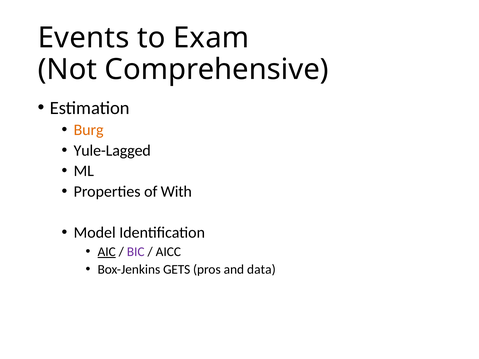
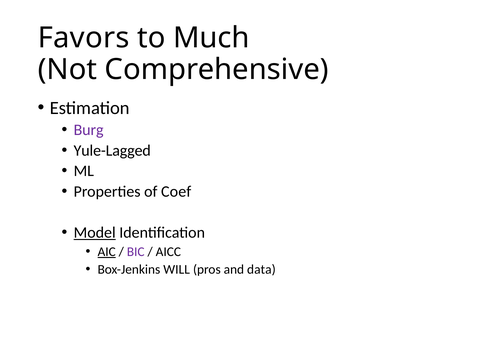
Events: Events -> Favors
Exam: Exam -> Much
Burg colour: orange -> purple
With: With -> Coef
Model underline: none -> present
GETS: GETS -> WILL
